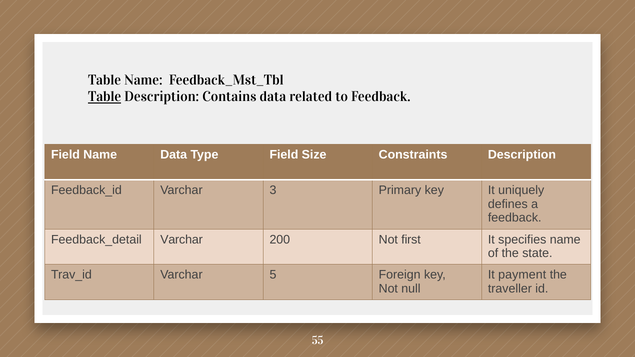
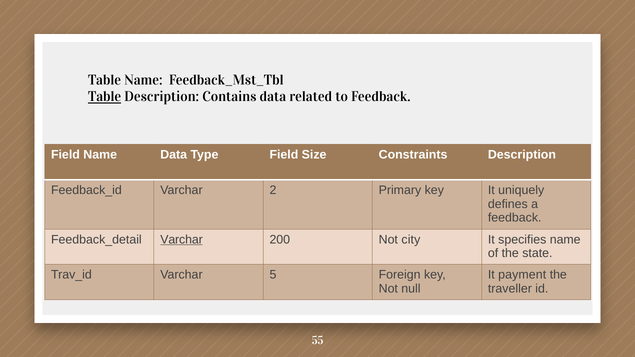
3: 3 -> 2
Varchar at (182, 240) underline: none -> present
first: first -> city
